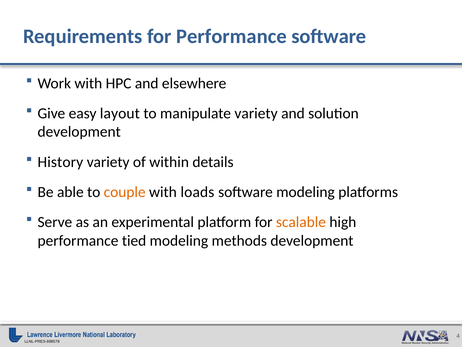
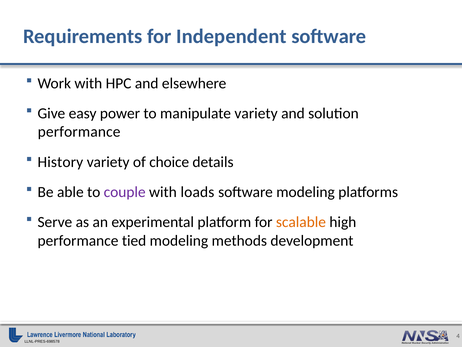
for Performance: Performance -> Independent
layout: layout -> power
development at (79, 132): development -> performance
within: within -> choice
couple colour: orange -> purple
